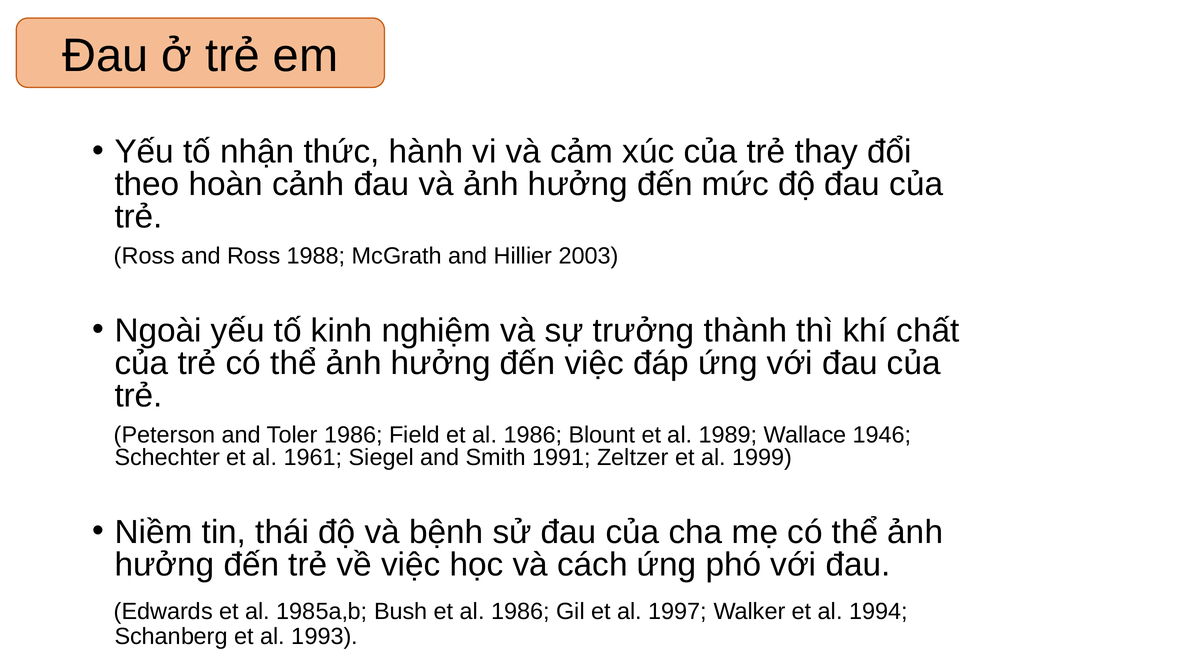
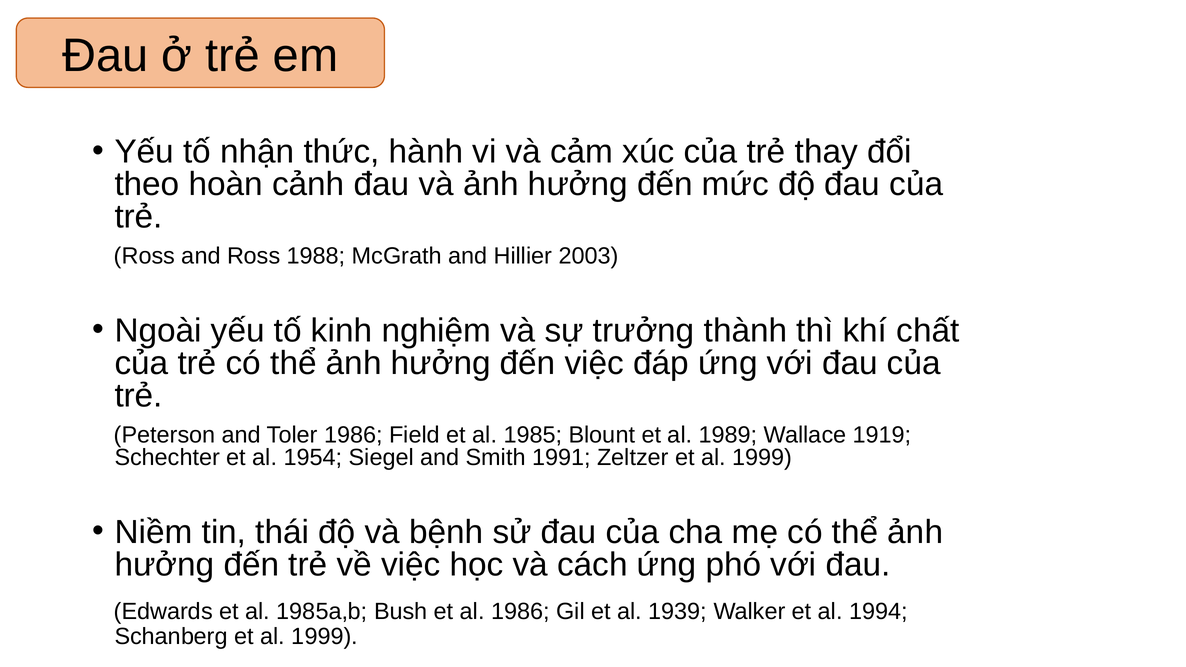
Field et al 1986: 1986 -> 1985
1946: 1946 -> 1919
1961: 1961 -> 1954
1997: 1997 -> 1939
Schanberg et al 1993: 1993 -> 1999
